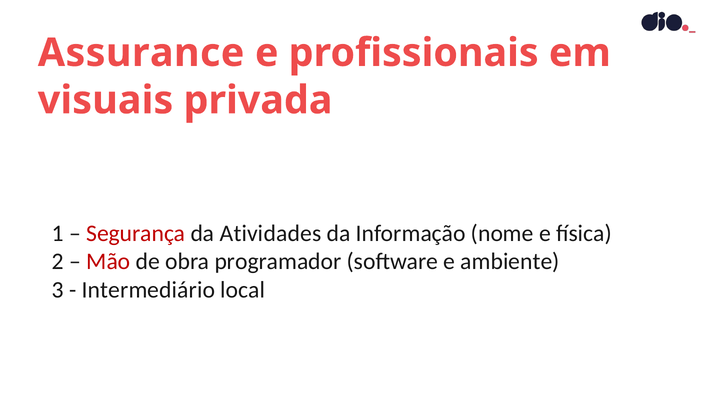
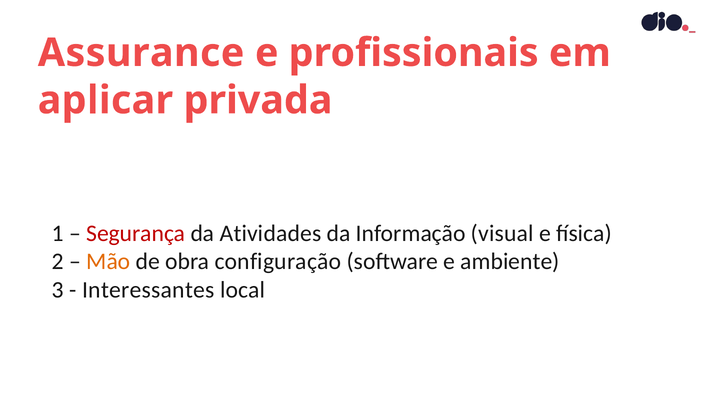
visuais: visuais -> aplicar
nome: nome -> visual
Mão colour: red -> orange
programador: programador -> configuração
Intermediário: Intermediário -> Interessantes
